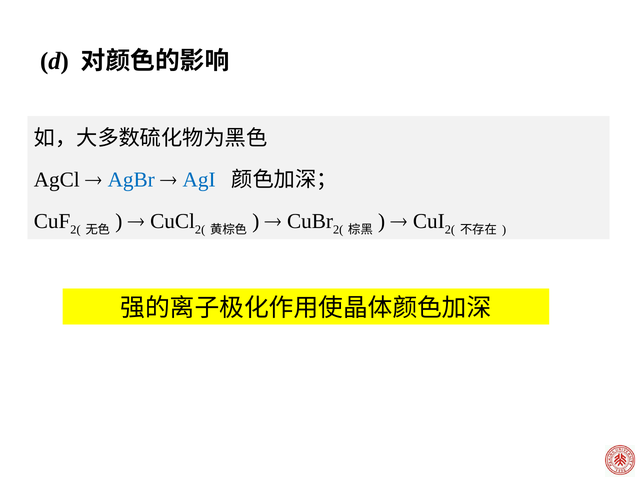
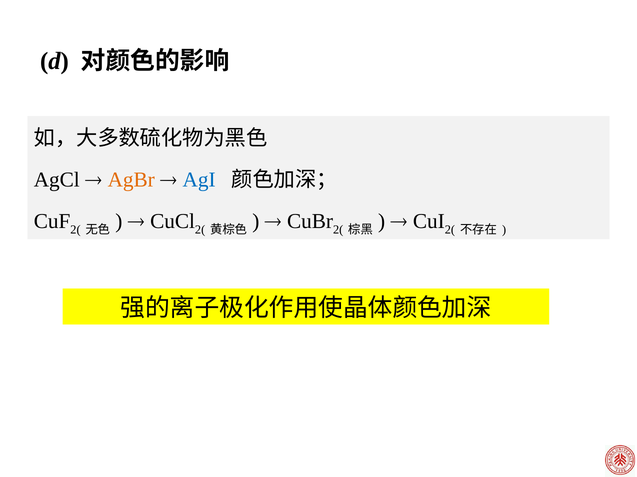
AgBr colour: blue -> orange
